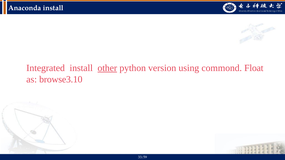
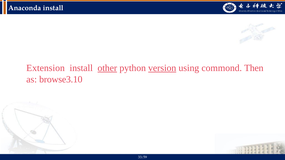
Integrated: Integrated -> Extension
version underline: none -> present
Float: Float -> Then
